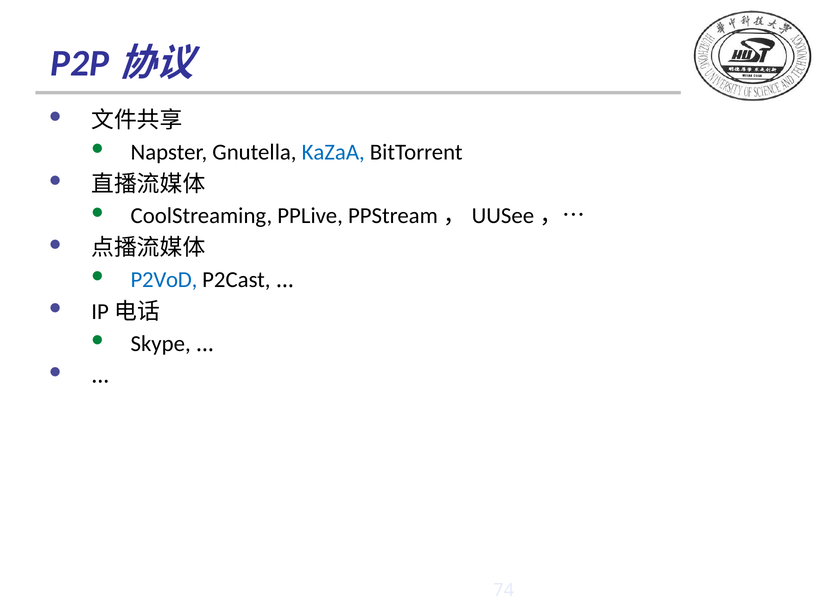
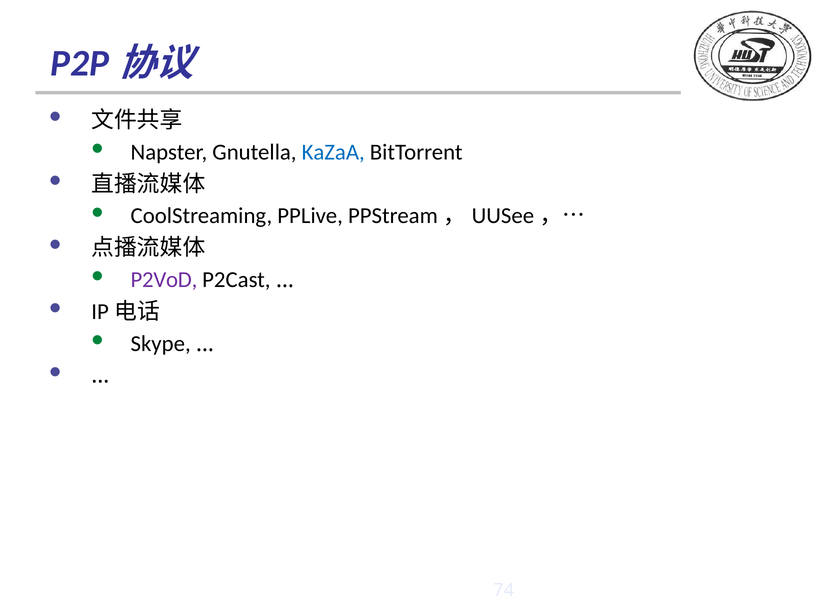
P2VoD colour: blue -> purple
